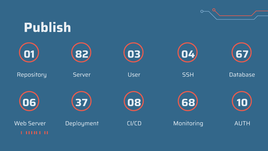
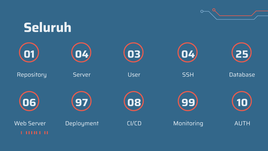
Publish: Publish -> Seluruh
82 at (82, 54): 82 -> 04
67: 67 -> 25
37: 37 -> 97
68: 68 -> 99
